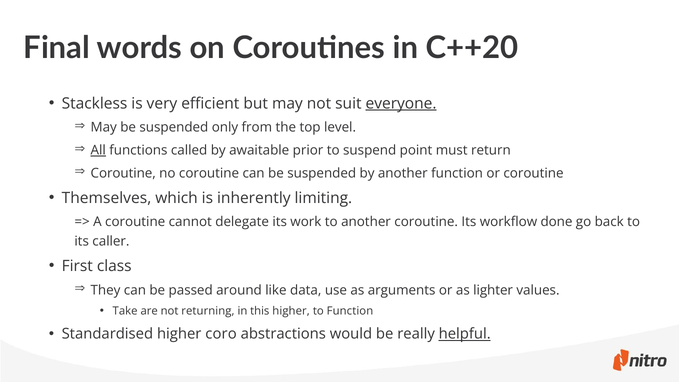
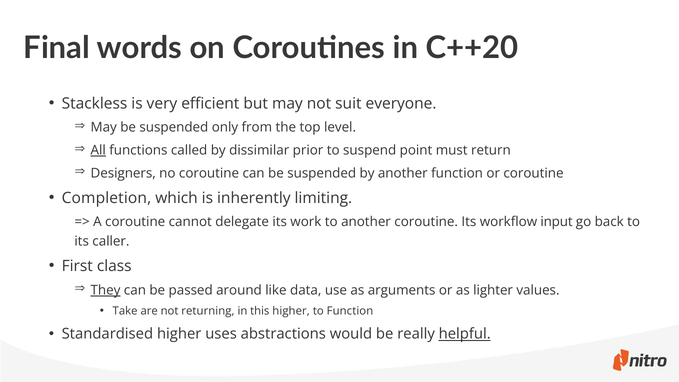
everyone underline: present -> none
awaitable: awaitable -> dissimilar
Coroutine at (123, 173): Coroutine -> Designers
Themselves: Themselves -> Completion
done: done -> input
They underline: none -> present
coro: coro -> uses
